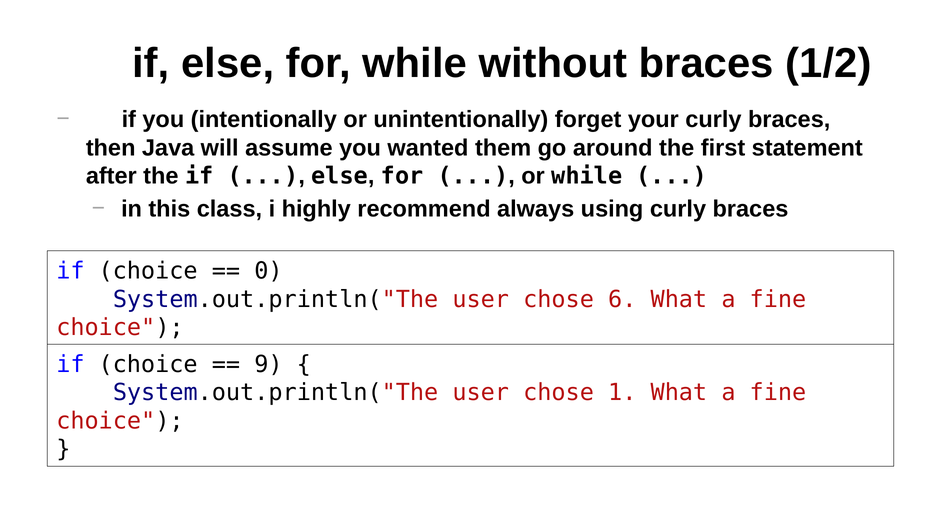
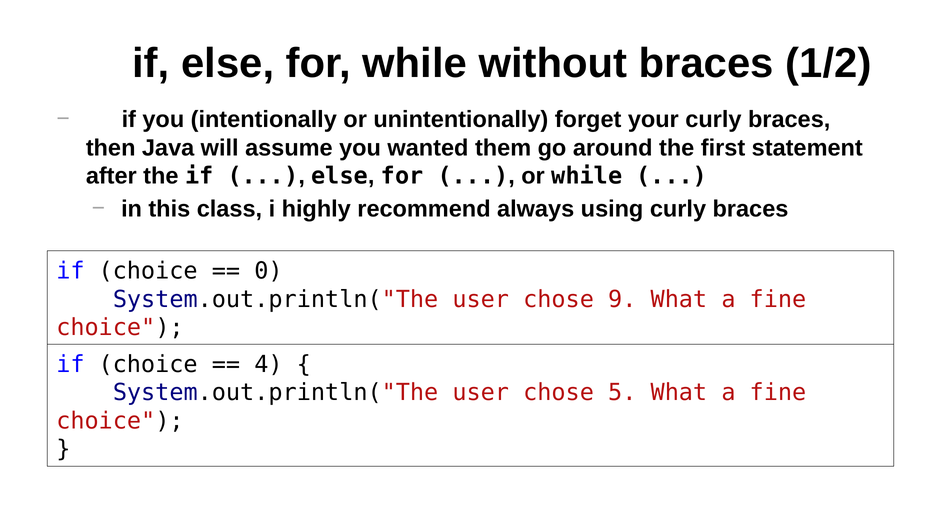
6: 6 -> 9
9: 9 -> 4
1: 1 -> 5
